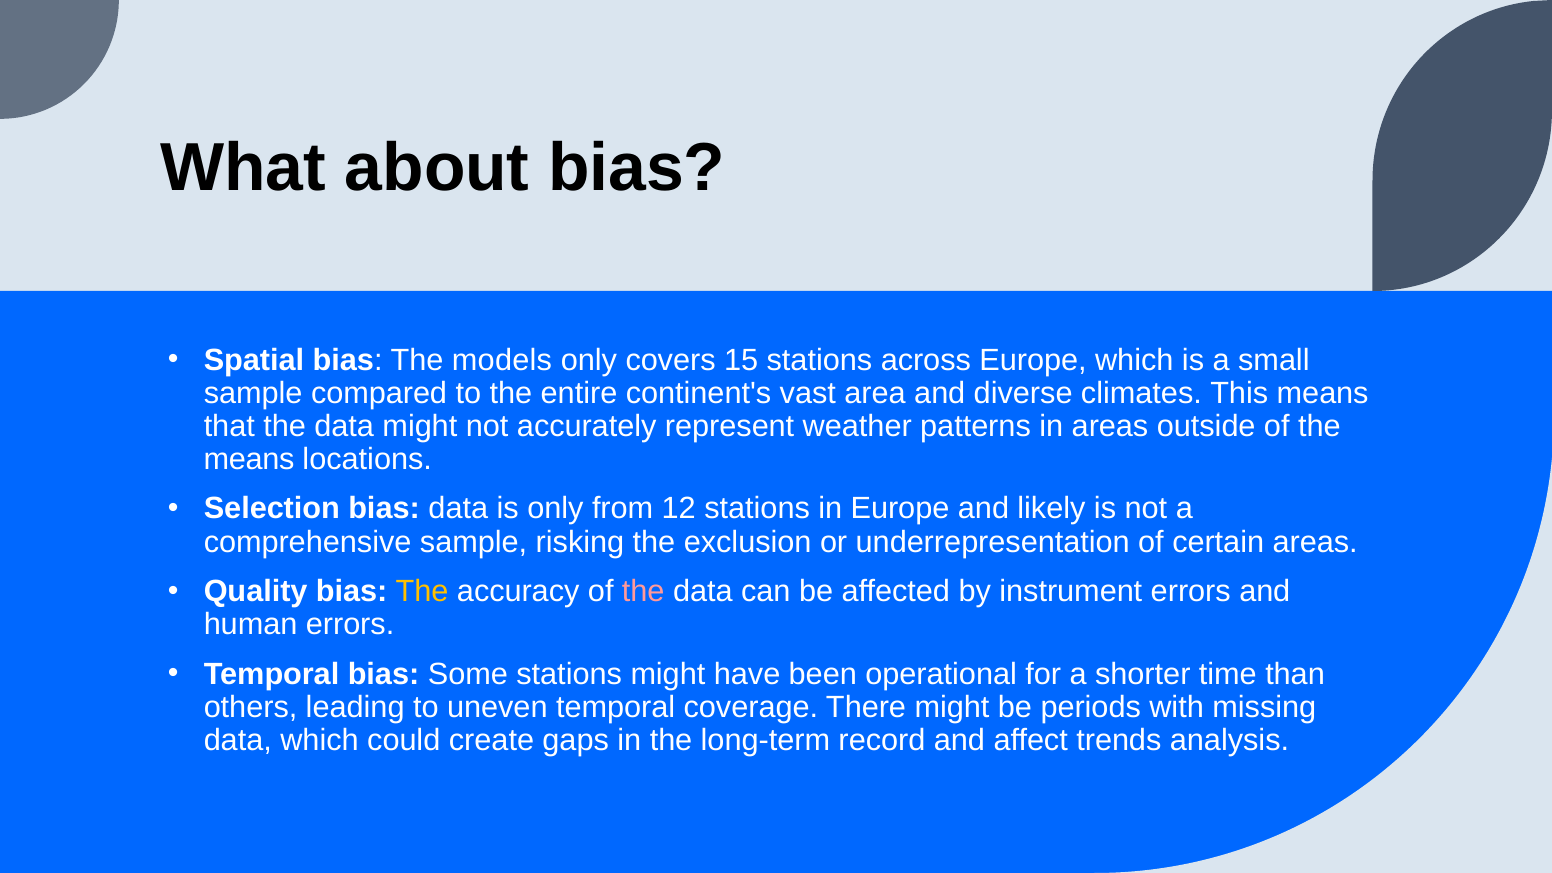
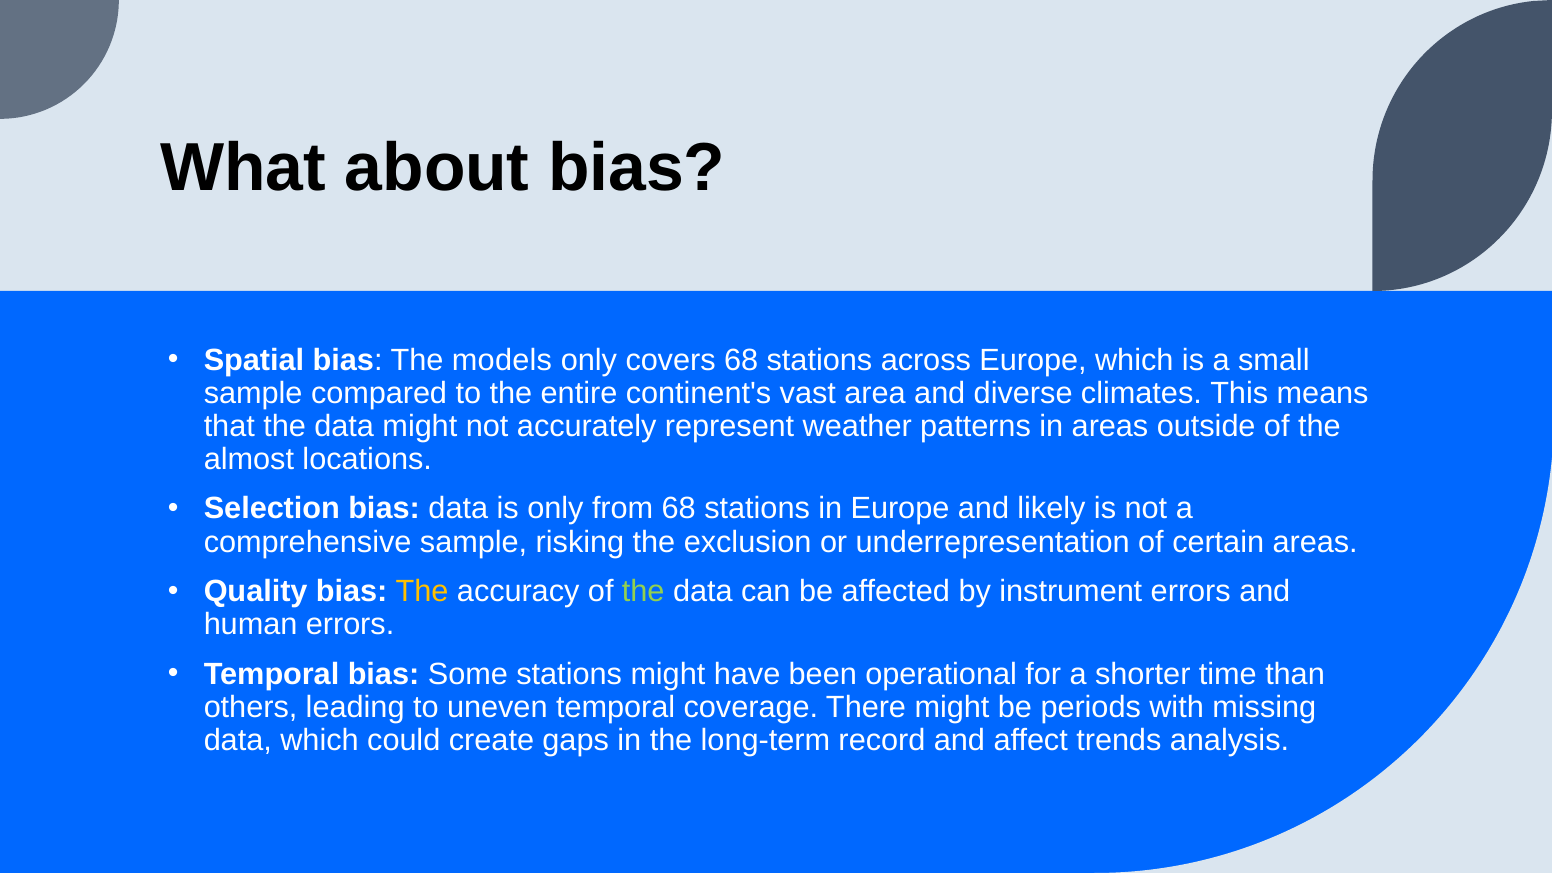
covers 15: 15 -> 68
means at (249, 459): means -> almost
from 12: 12 -> 68
the at (643, 591) colour: pink -> light green
